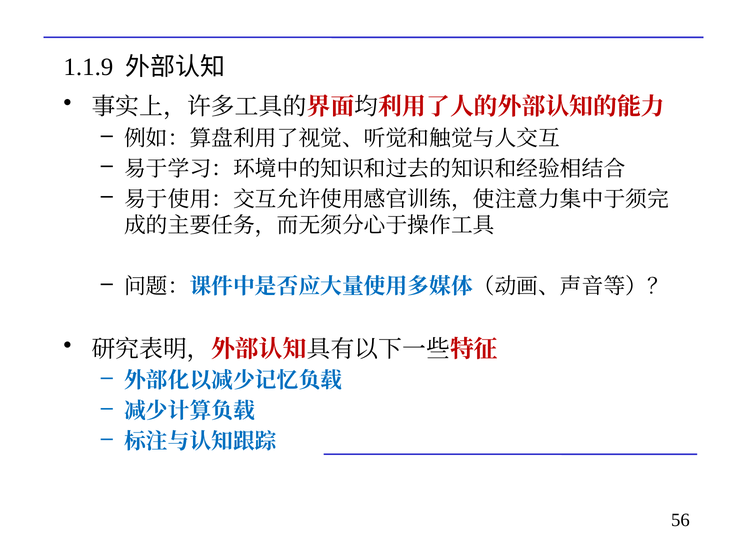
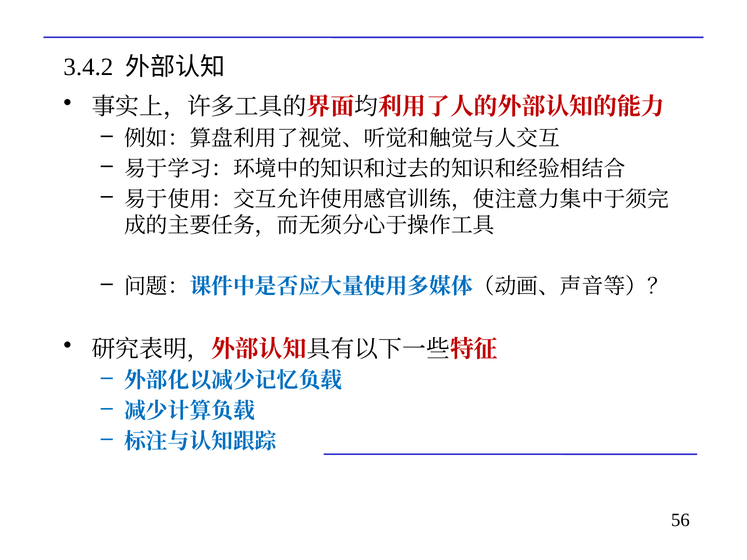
1.1.9: 1.1.9 -> 3.4.2
